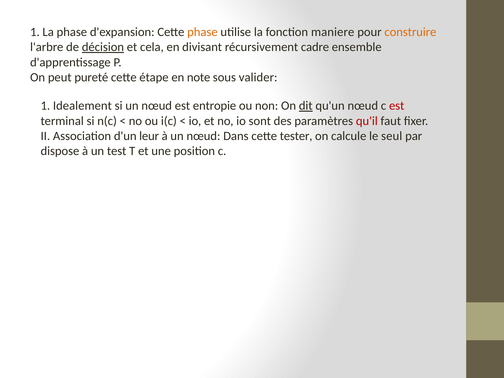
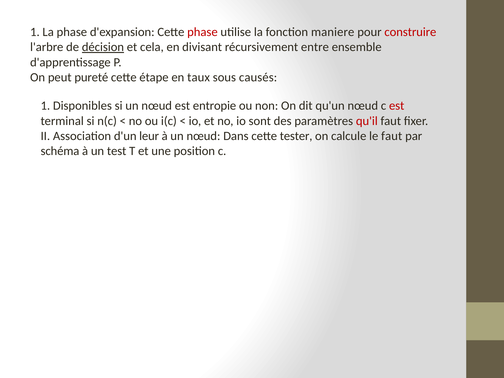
phase at (202, 32) colour: orange -> red
construire colour: orange -> red
cadre: cadre -> entre
note: note -> taux
valider: valider -> causés
Idealement: Idealement -> Disponibles
dit underline: present -> none
le seul: seul -> faut
dispose: dispose -> schéma
